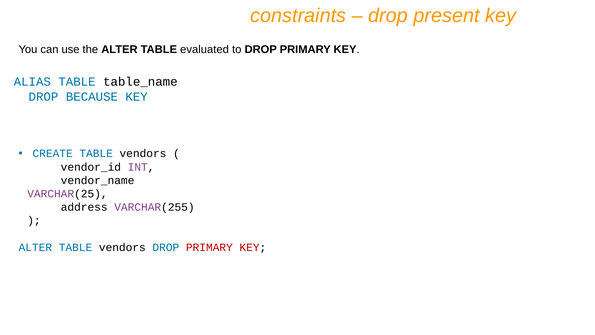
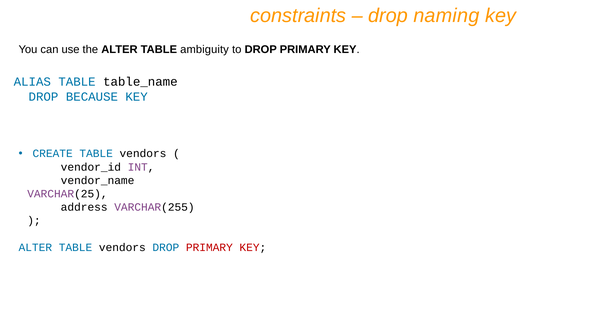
present: present -> naming
evaluated: evaluated -> ambiguity
